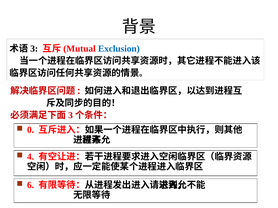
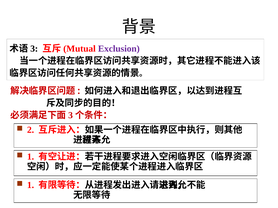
Exclusion colour: blue -> purple
0: 0 -> 2
4 at (31, 157): 4 -> 1
6 at (31, 185): 6 -> 1
